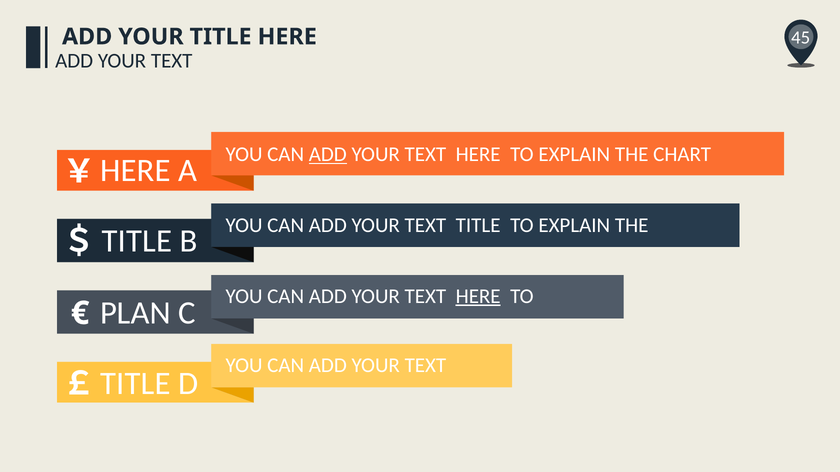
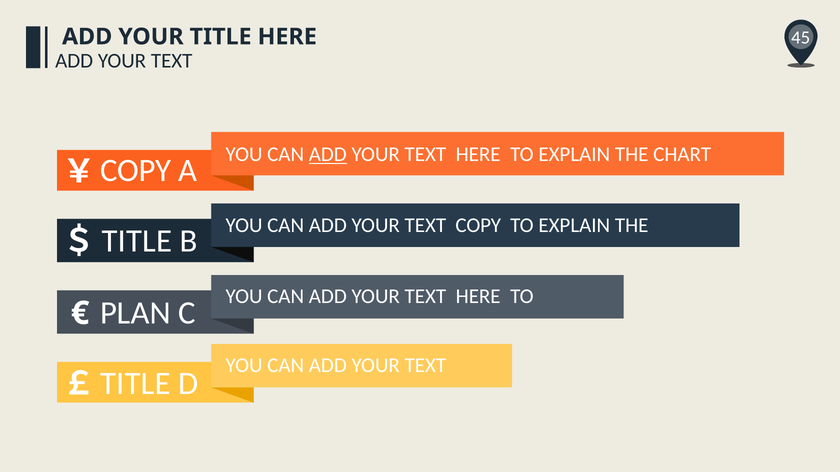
HERE at (135, 171): HERE -> COPY
TEXT TITLE: TITLE -> COPY
HERE at (478, 296) underline: present -> none
